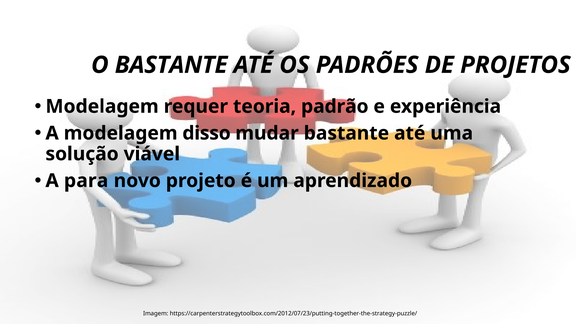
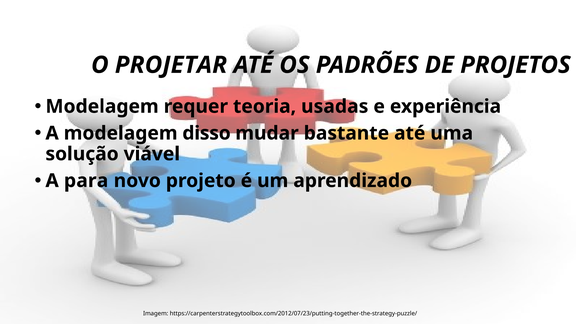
O BASTANTE: BASTANTE -> PROJETAR
padrão: padrão -> usadas
